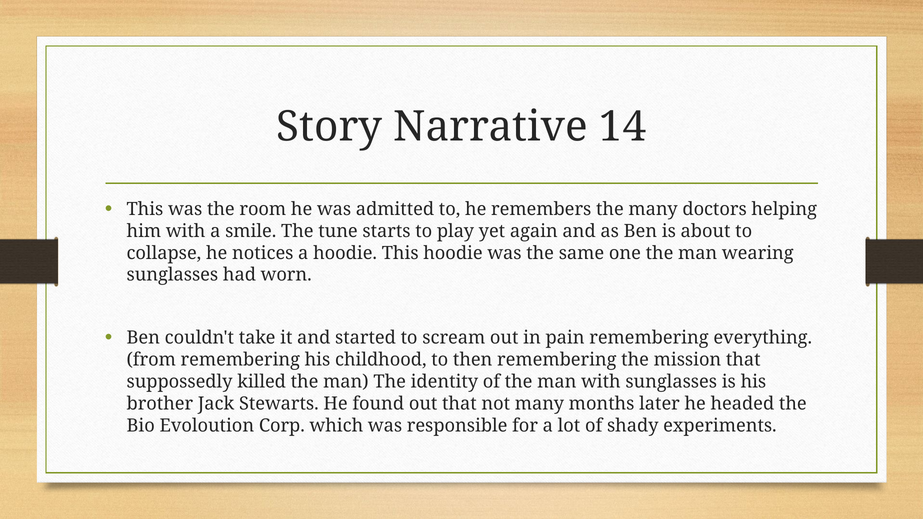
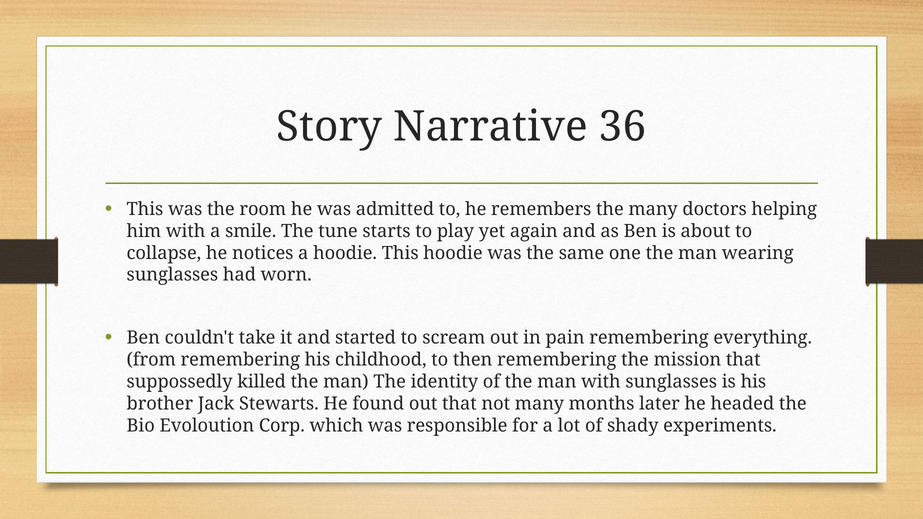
14: 14 -> 36
